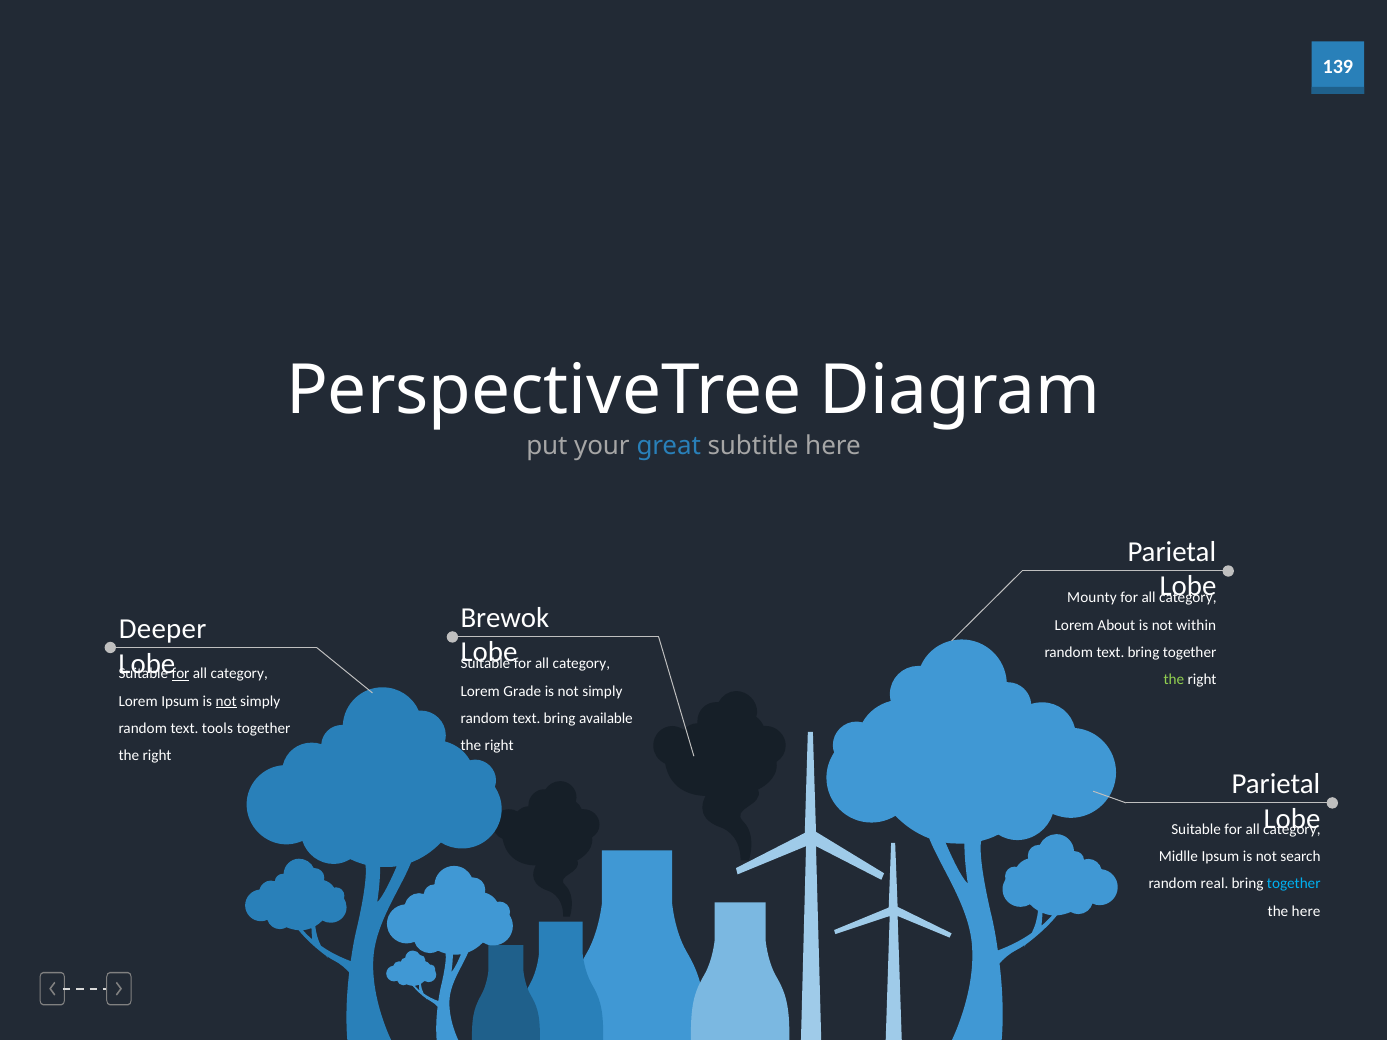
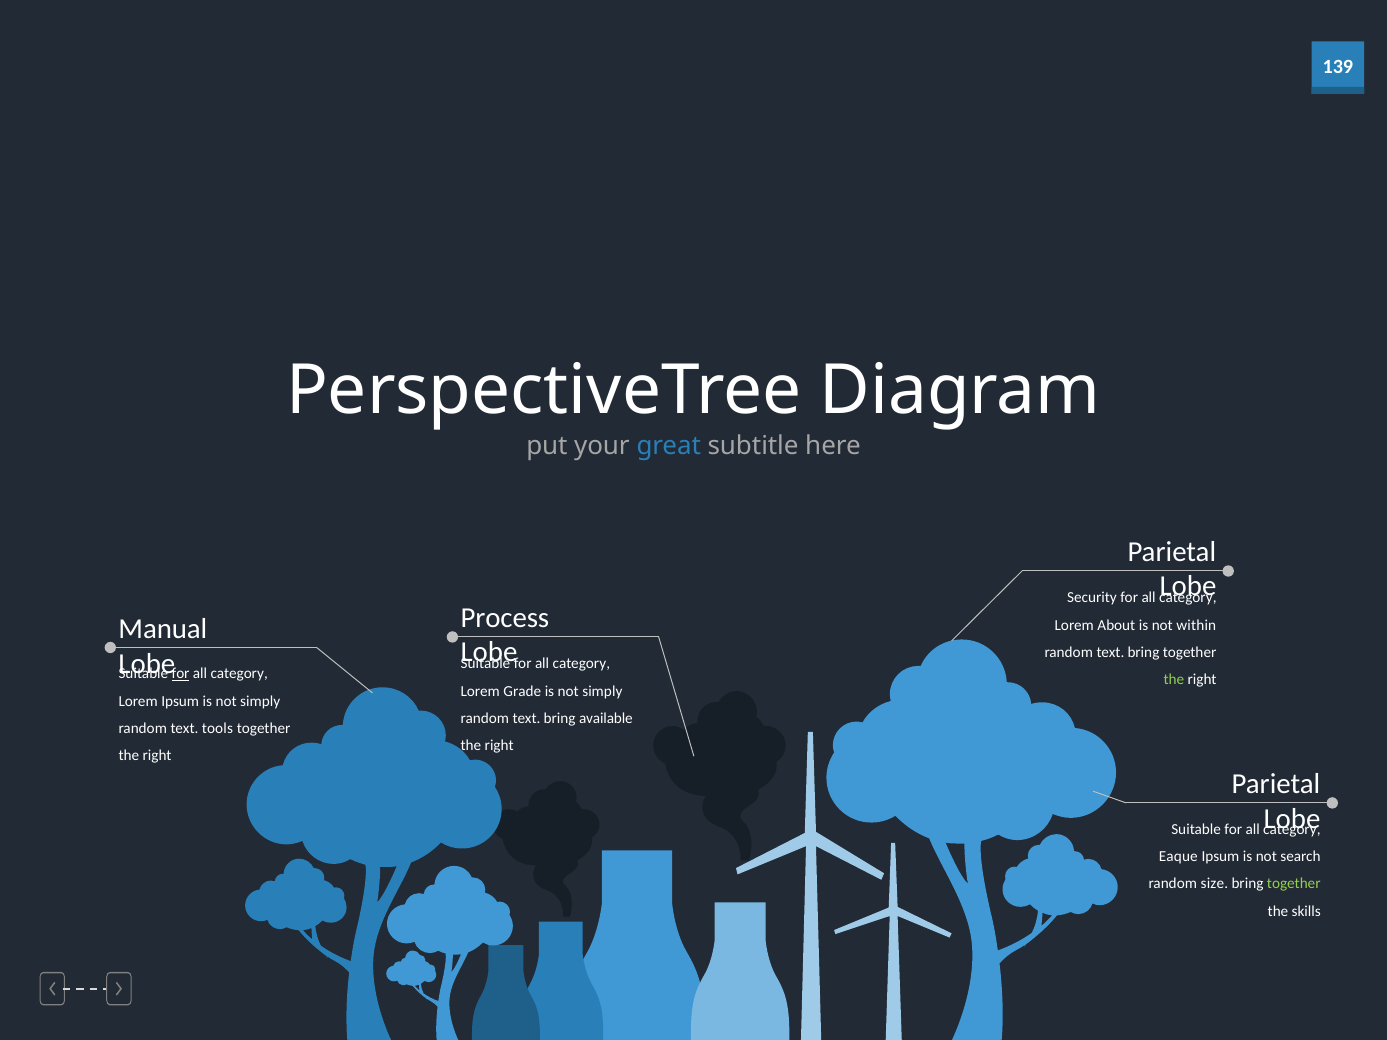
Mounty: Mounty -> Security
Brewok: Brewok -> Process
Deeper: Deeper -> Manual
not at (226, 701) underline: present -> none
Midlle: Midlle -> Eaque
real: real -> size
together at (1294, 884) colour: light blue -> light green
the here: here -> skills
